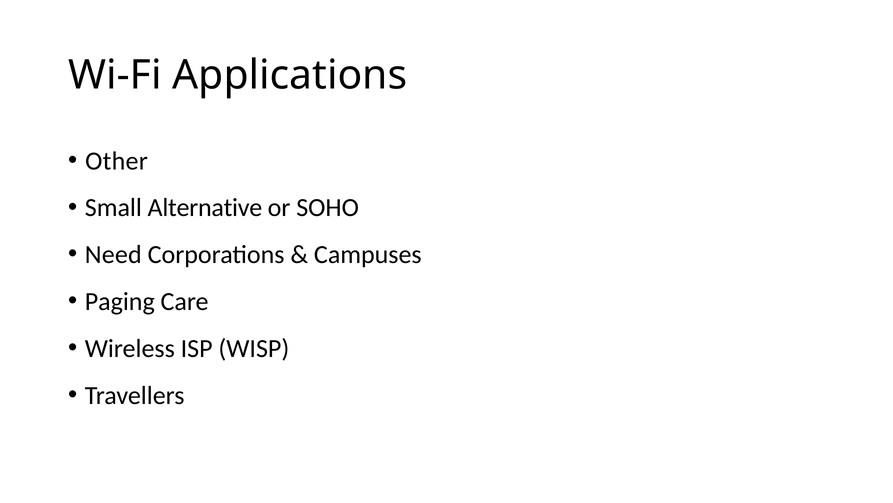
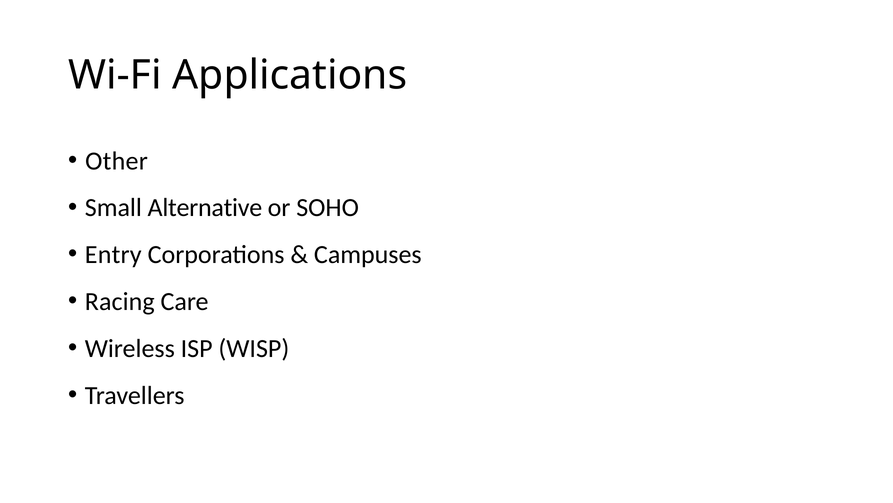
Need: Need -> Entry
Paging: Paging -> Racing
